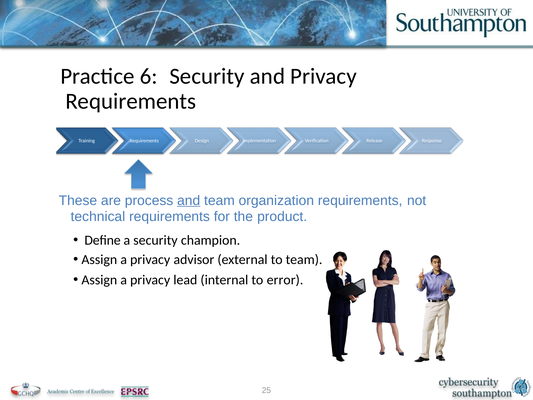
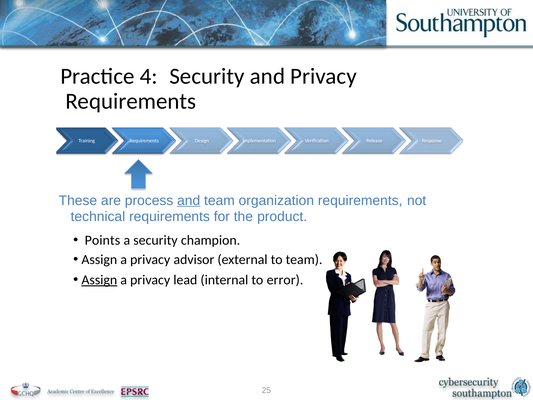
6: 6 -> 4
Deﬁne: Deﬁne -> Points
Assign at (99, 280) underline: none -> present
